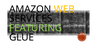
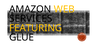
FEATURING colour: light green -> yellow
